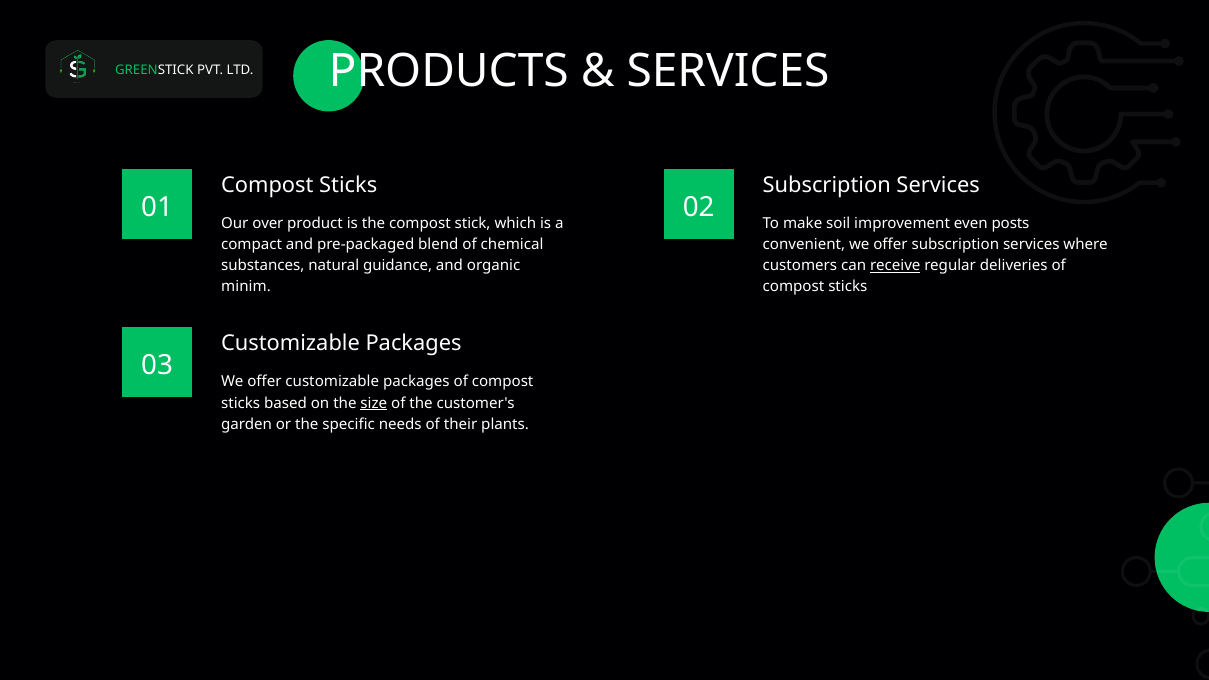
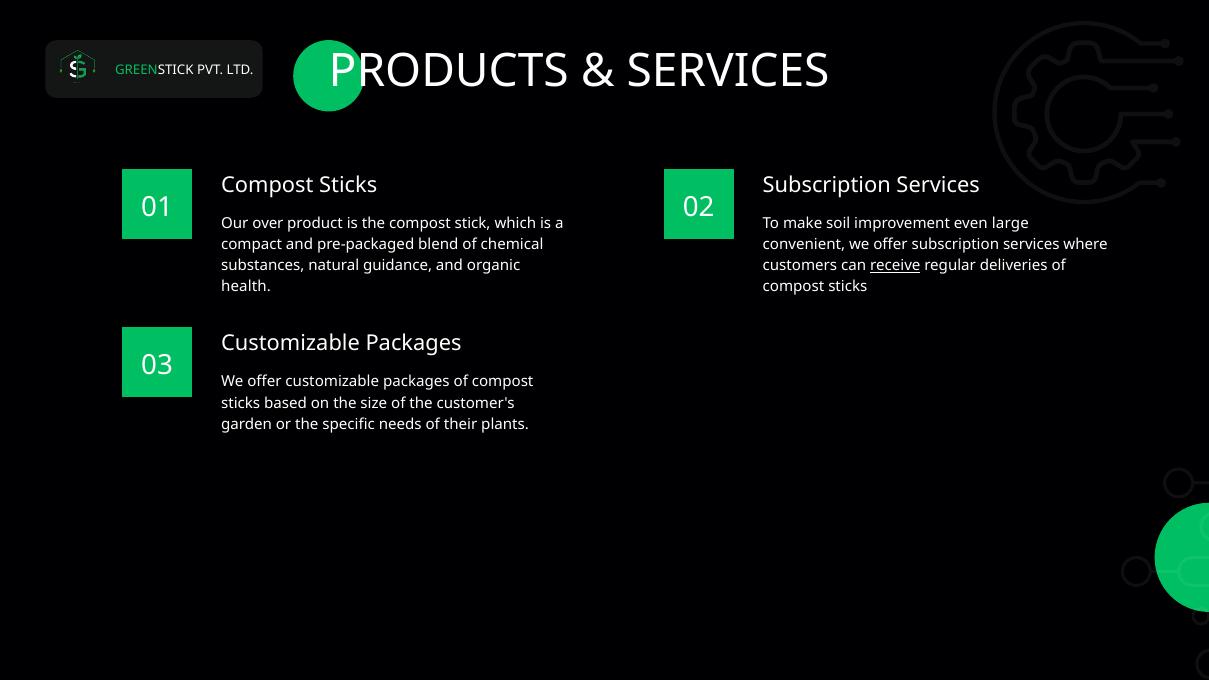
posts: posts -> large
minim: minim -> health
size underline: present -> none
